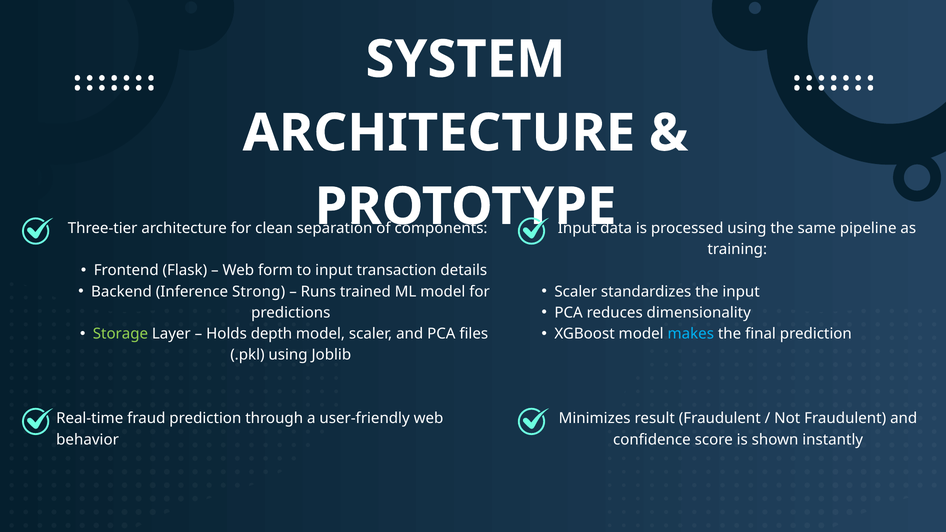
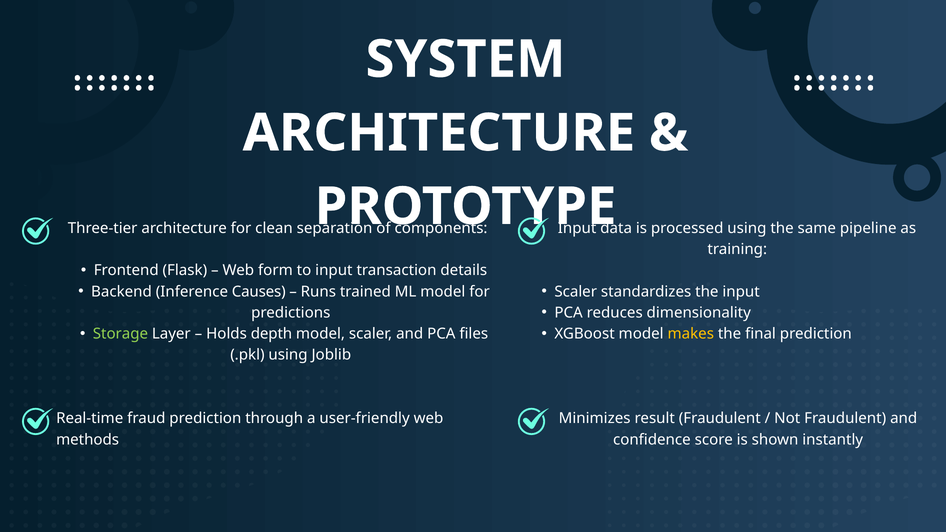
Strong: Strong -> Causes
makes colour: light blue -> yellow
behavior: behavior -> methods
